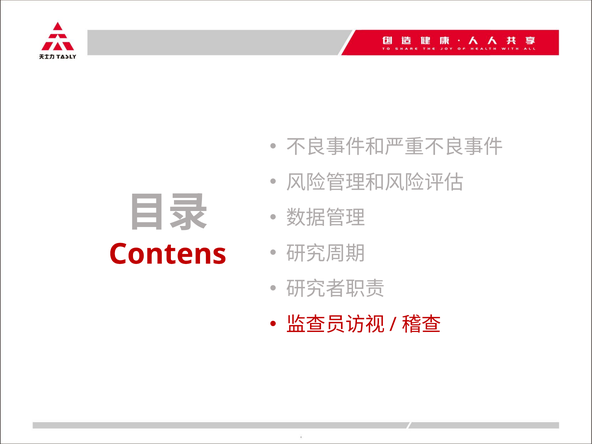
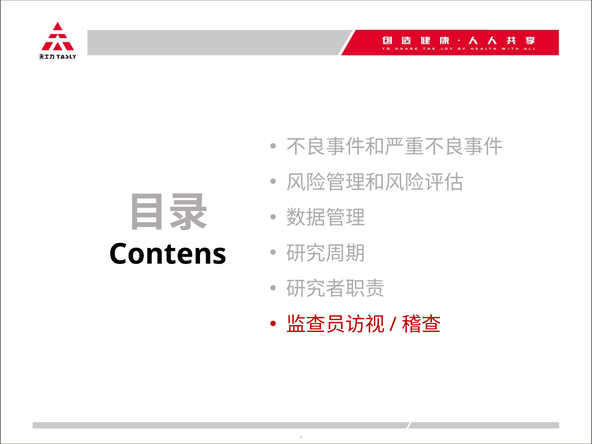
Contens colour: red -> black
